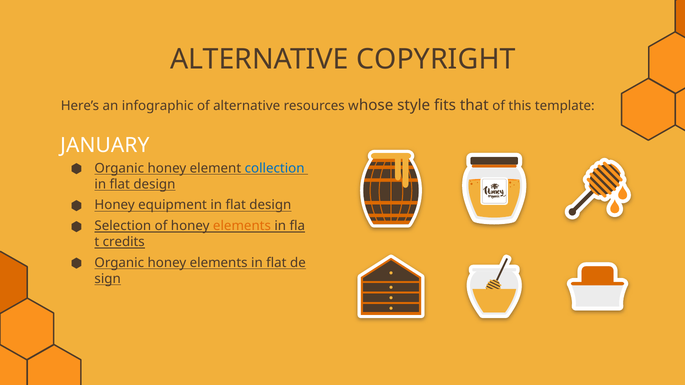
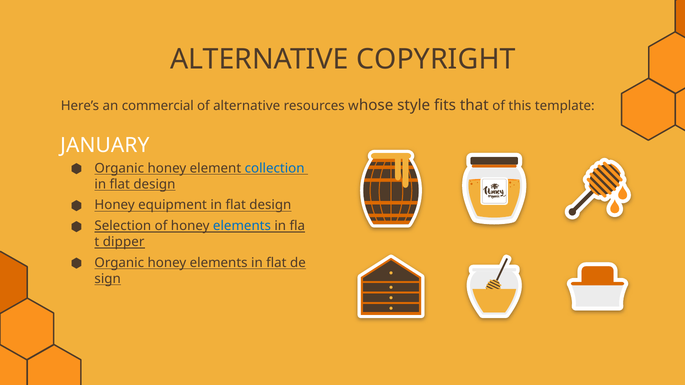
infographic: infographic -> commercial
elements at (242, 226) colour: orange -> blue
credits: credits -> dipper
